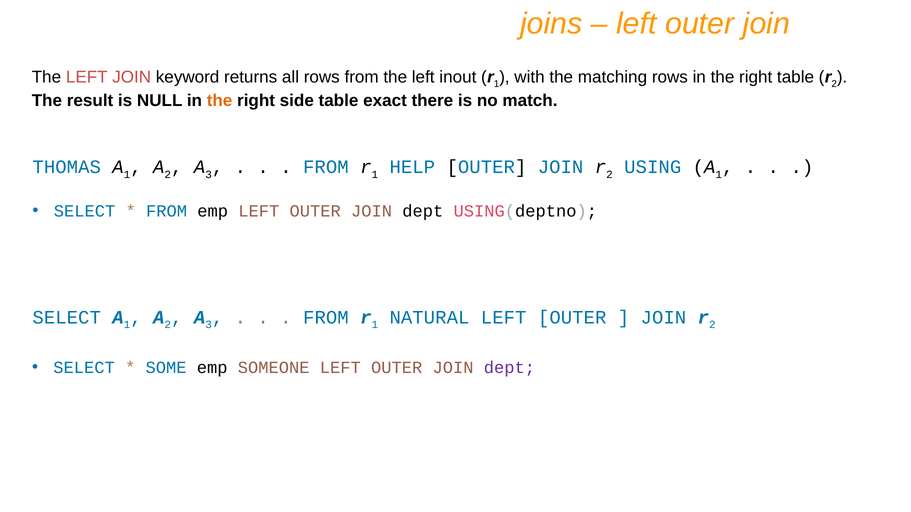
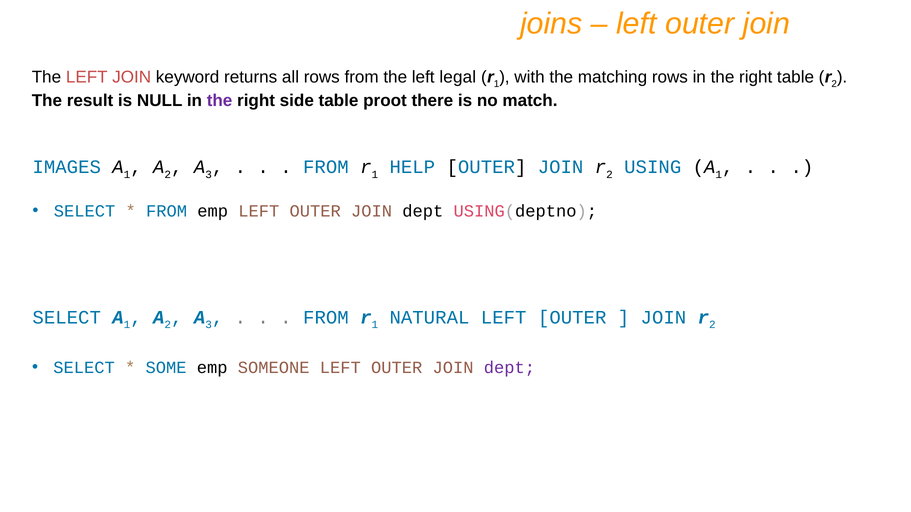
inout: inout -> legal
the at (220, 101) colour: orange -> purple
exact: exact -> proot
THOMAS: THOMAS -> IMAGES
